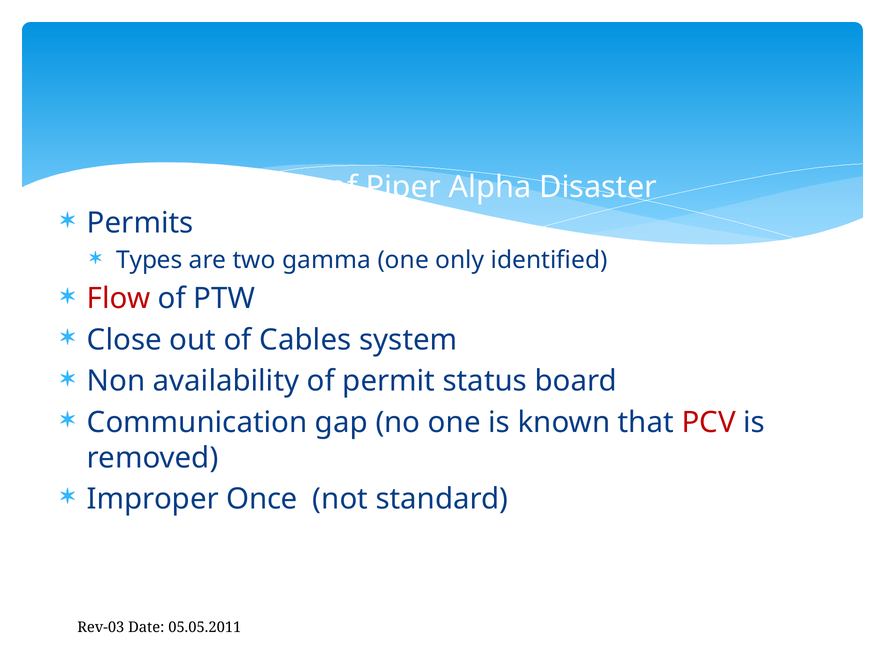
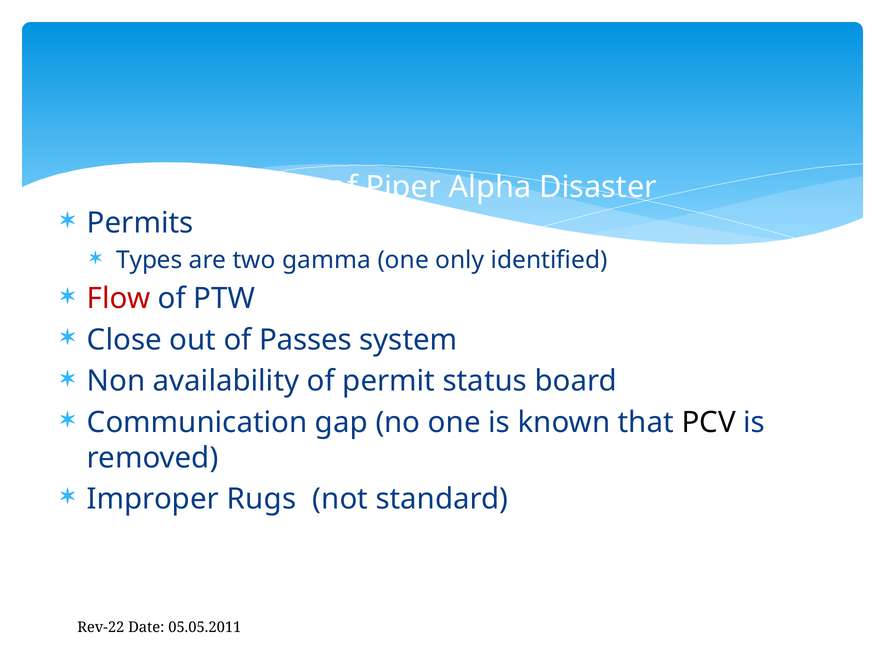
Cables: Cables -> Passes
PCV colour: red -> black
Once: Once -> Rugs
Rev-03: Rev-03 -> Rev-22
